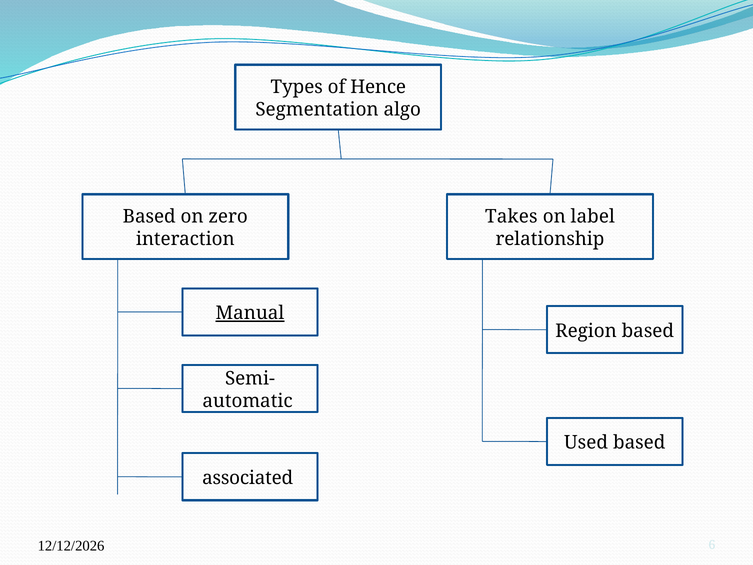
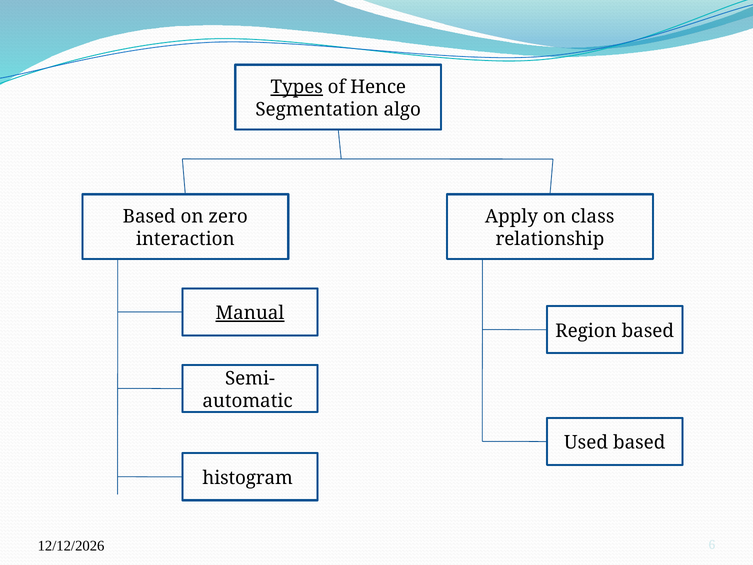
Types underline: none -> present
Takes: Takes -> Apply
label: label -> class
associated: associated -> histogram
